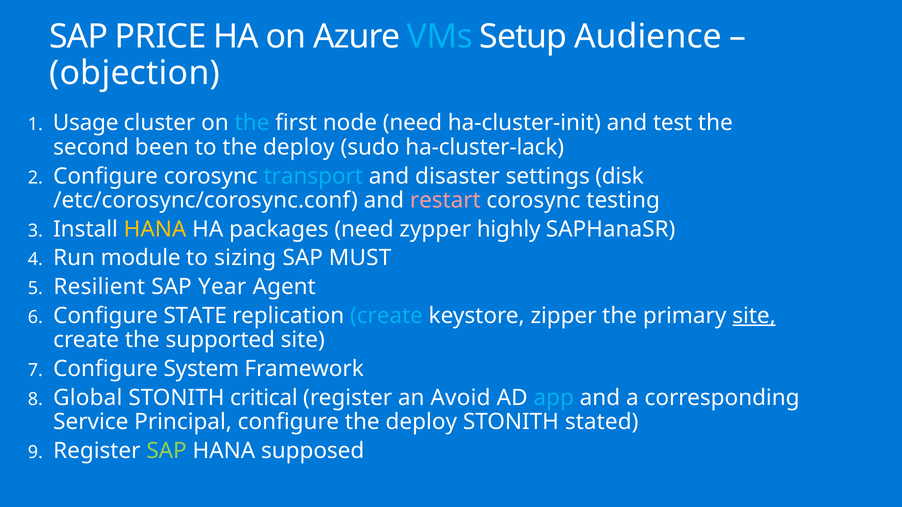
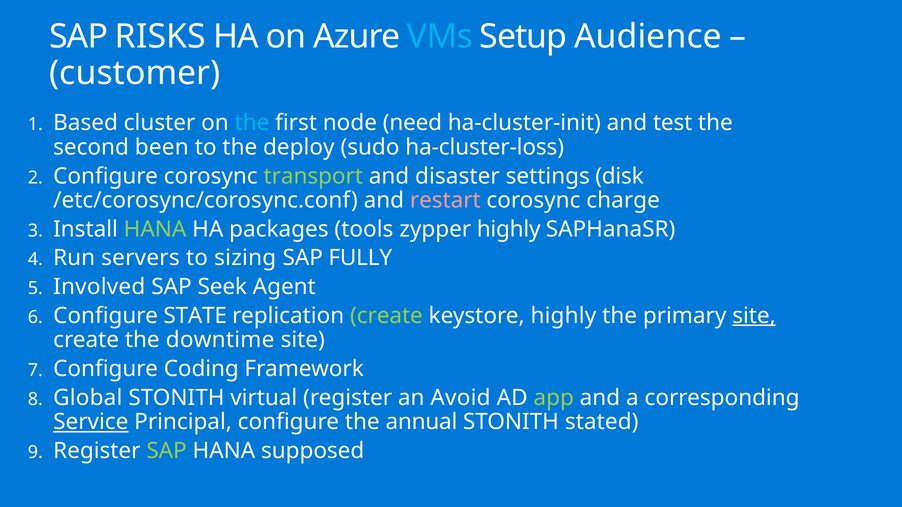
PRICE: PRICE -> RISKS
objection: objection -> customer
Usage: Usage -> Based
ha-cluster-lack: ha-cluster-lack -> ha-cluster-loss
transport colour: light blue -> light green
testing: testing -> charge
HANA at (155, 229) colour: yellow -> light green
packages need: need -> tools
module: module -> servers
MUST: MUST -> FULLY
Resilient: Resilient -> Involved
Year: Year -> Seek
create at (386, 316) colour: light blue -> light green
keystore zipper: zipper -> highly
supported: supported -> downtime
System: System -> Coding
critical: critical -> virtual
app colour: light blue -> light green
Service underline: none -> present
configure the deploy: deploy -> annual
